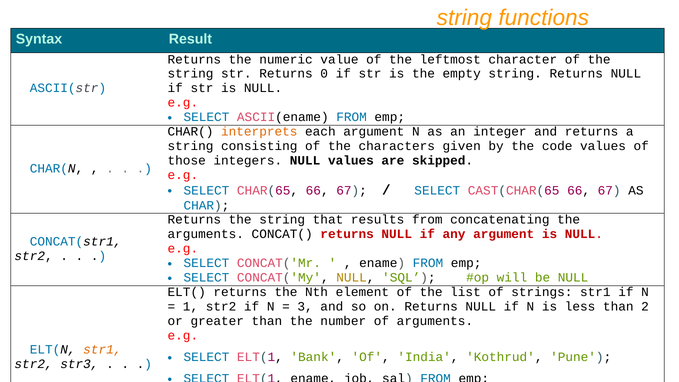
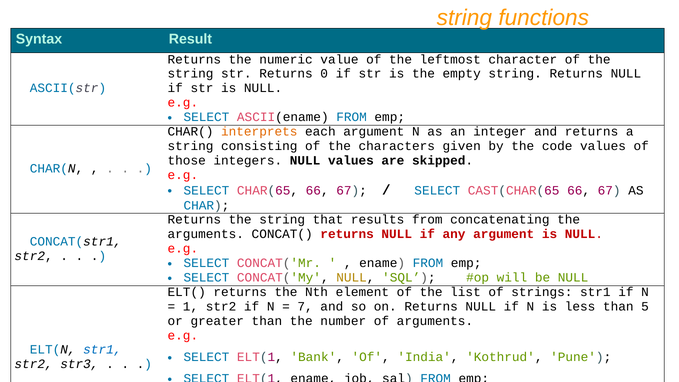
3: 3 -> 7
2: 2 -> 5
str1 at (102, 350) colour: orange -> blue
